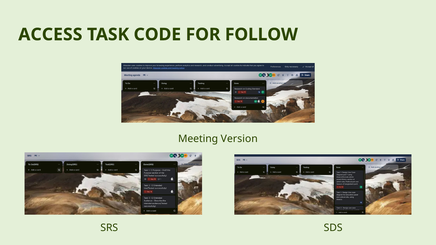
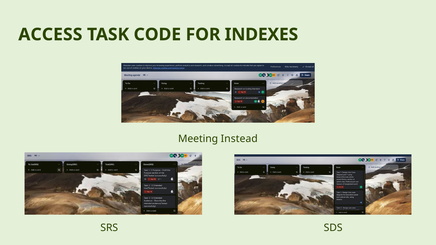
FOLLOW: FOLLOW -> INDEXES
Version: Version -> Instead
